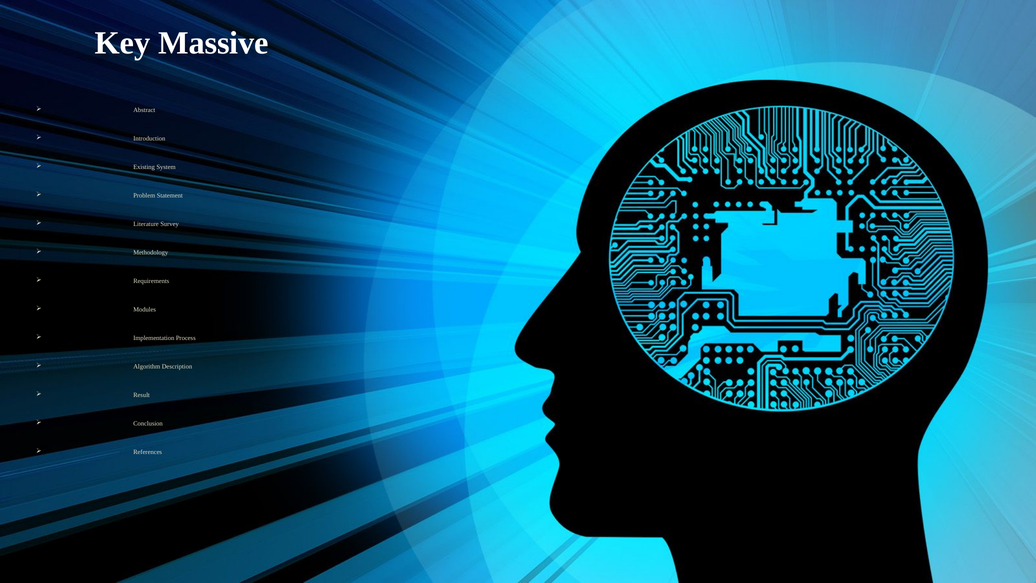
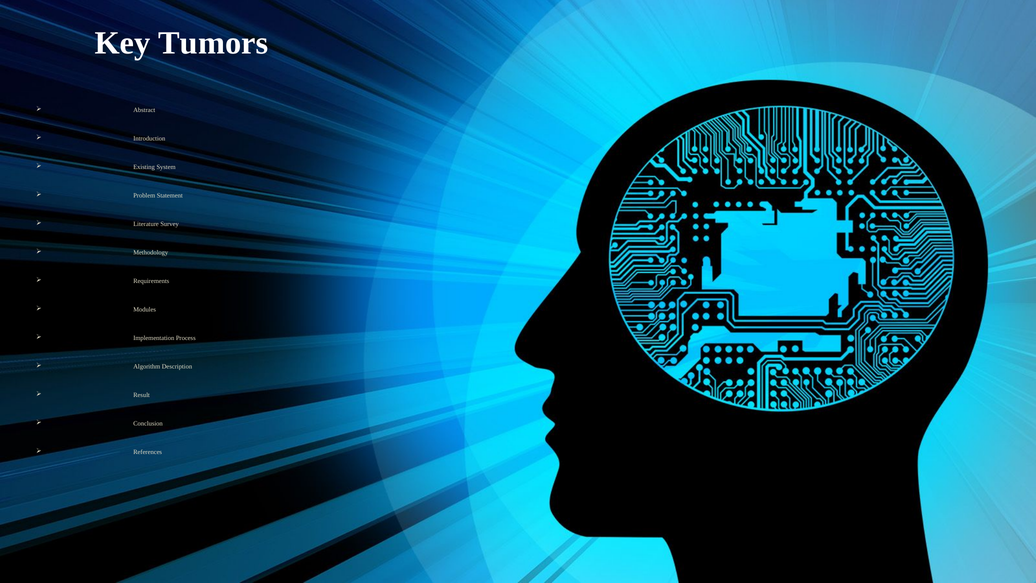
Massive: Massive -> Tumors
